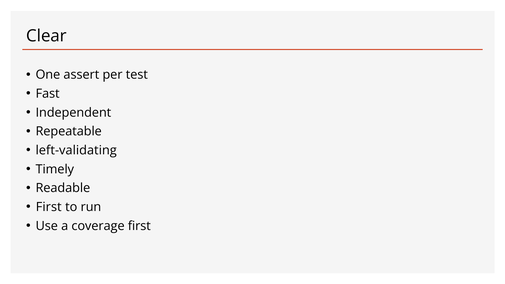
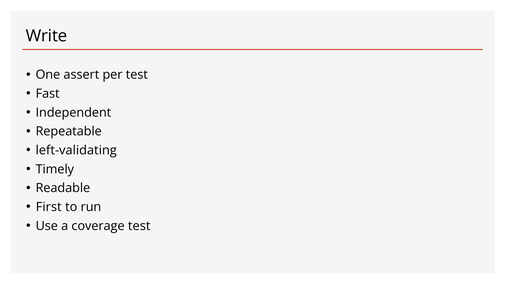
Clear: Clear -> Write
coverage first: first -> test
